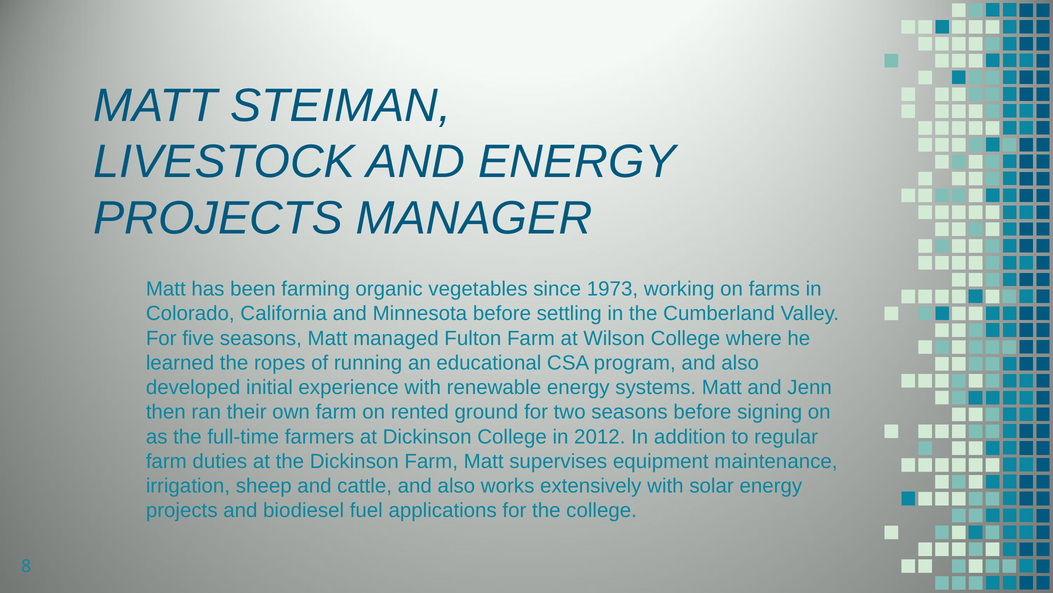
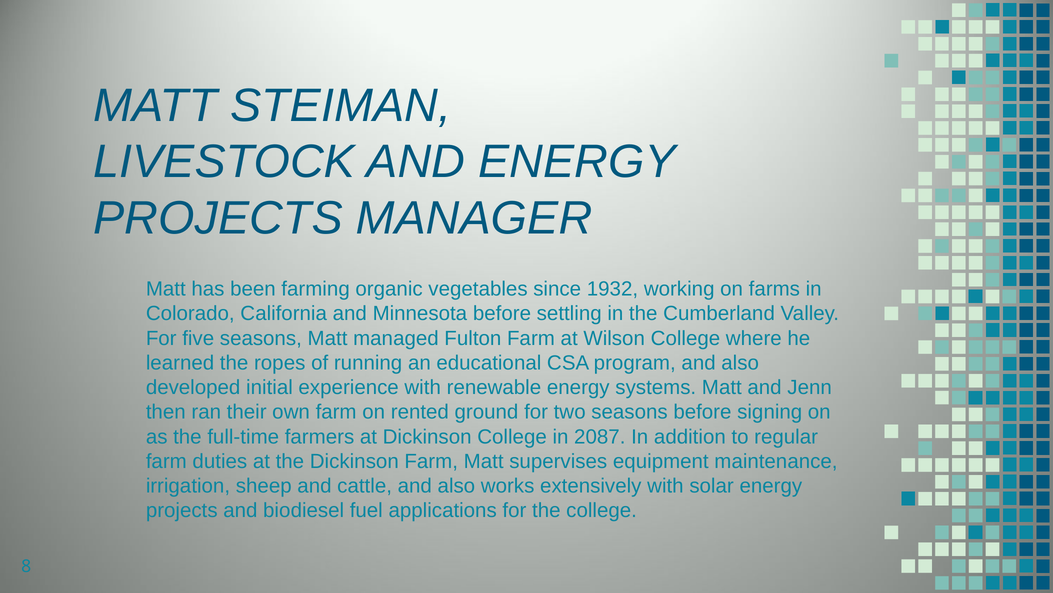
1973: 1973 -> 1932
2012: 2012 -> 2087
